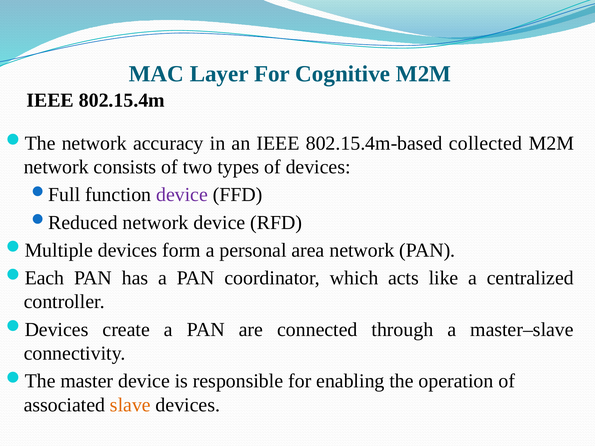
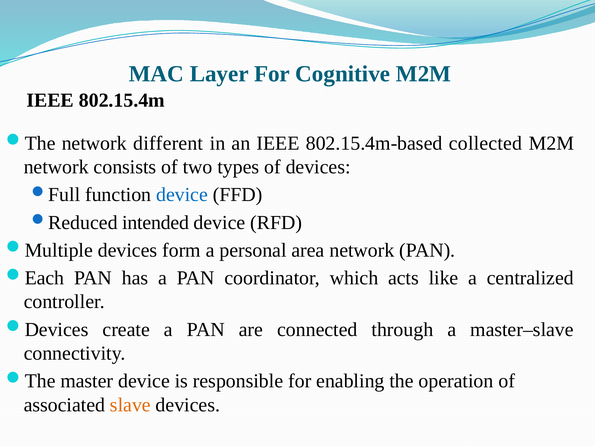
accuracy: accuracy -> different
device at (182, 195) colour: purple -> blue
network at (156, 223): network -> intended
